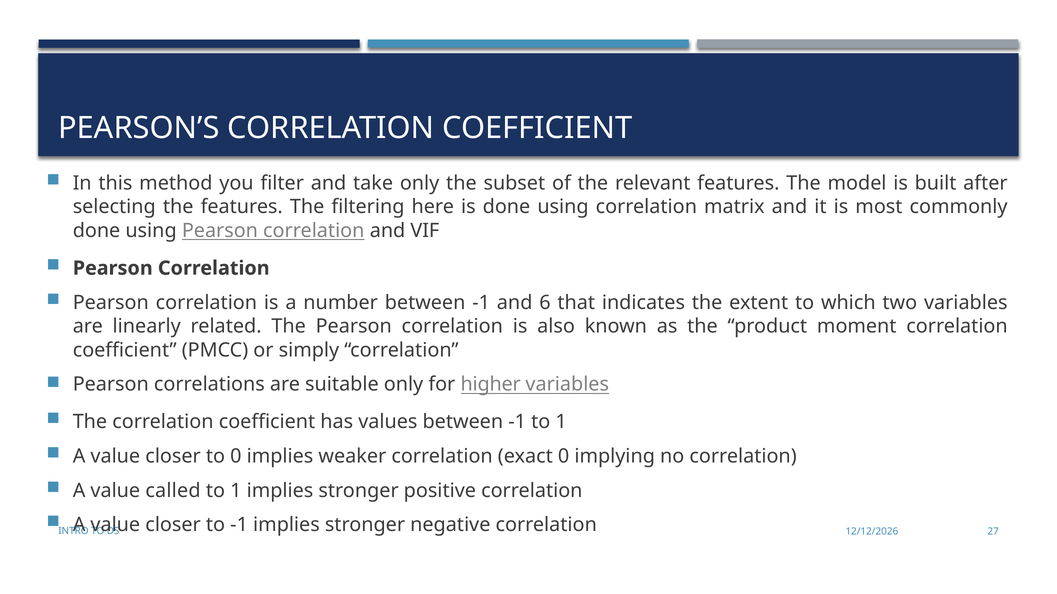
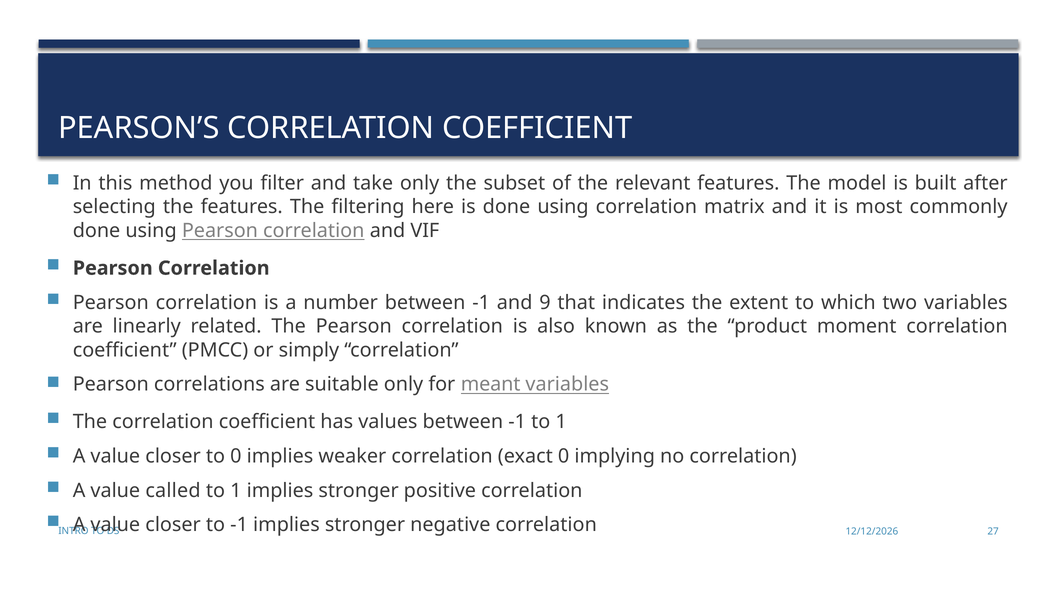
6: 6 -> 9
higher: higher -> meant
